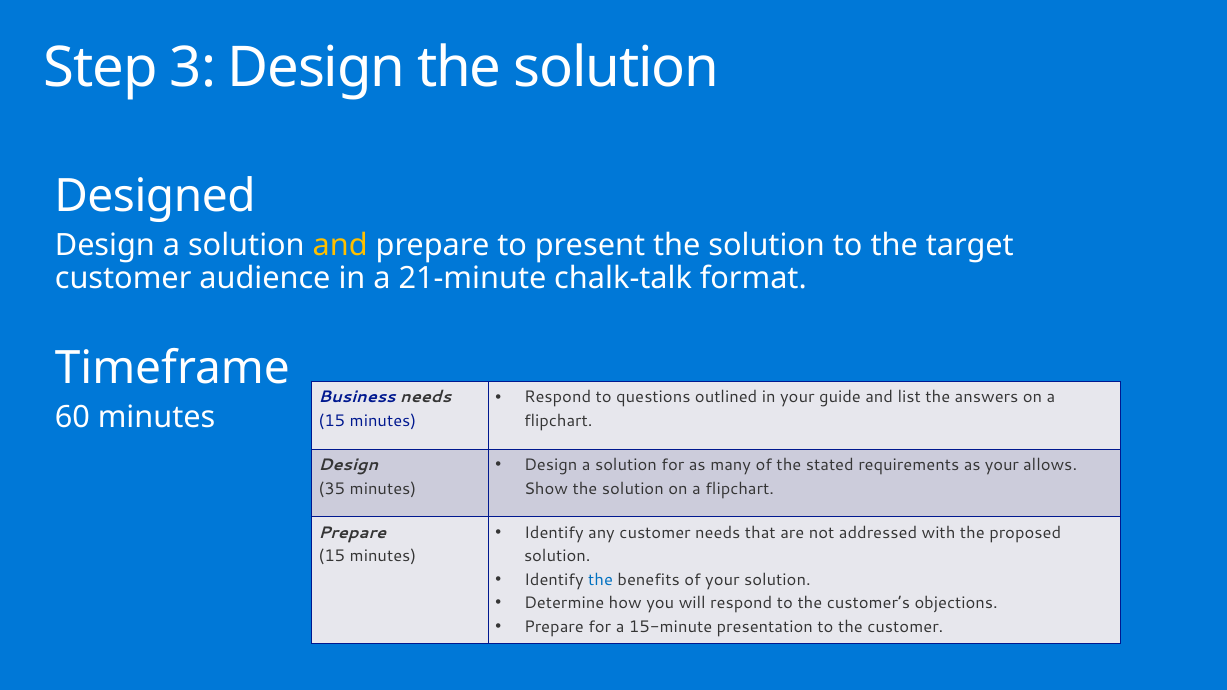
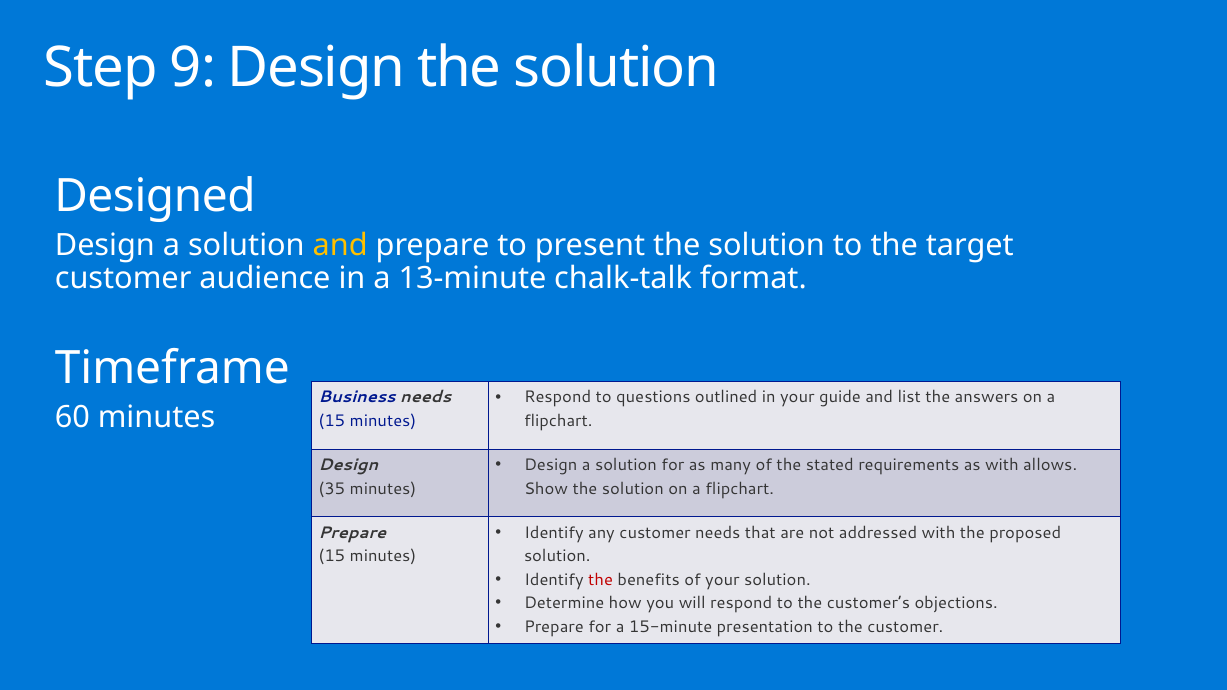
3: 3 -> 9
21-minute: 21-minute -> 13-minute
as your: your -> with
the at (601, 580) colour: blue -> red
